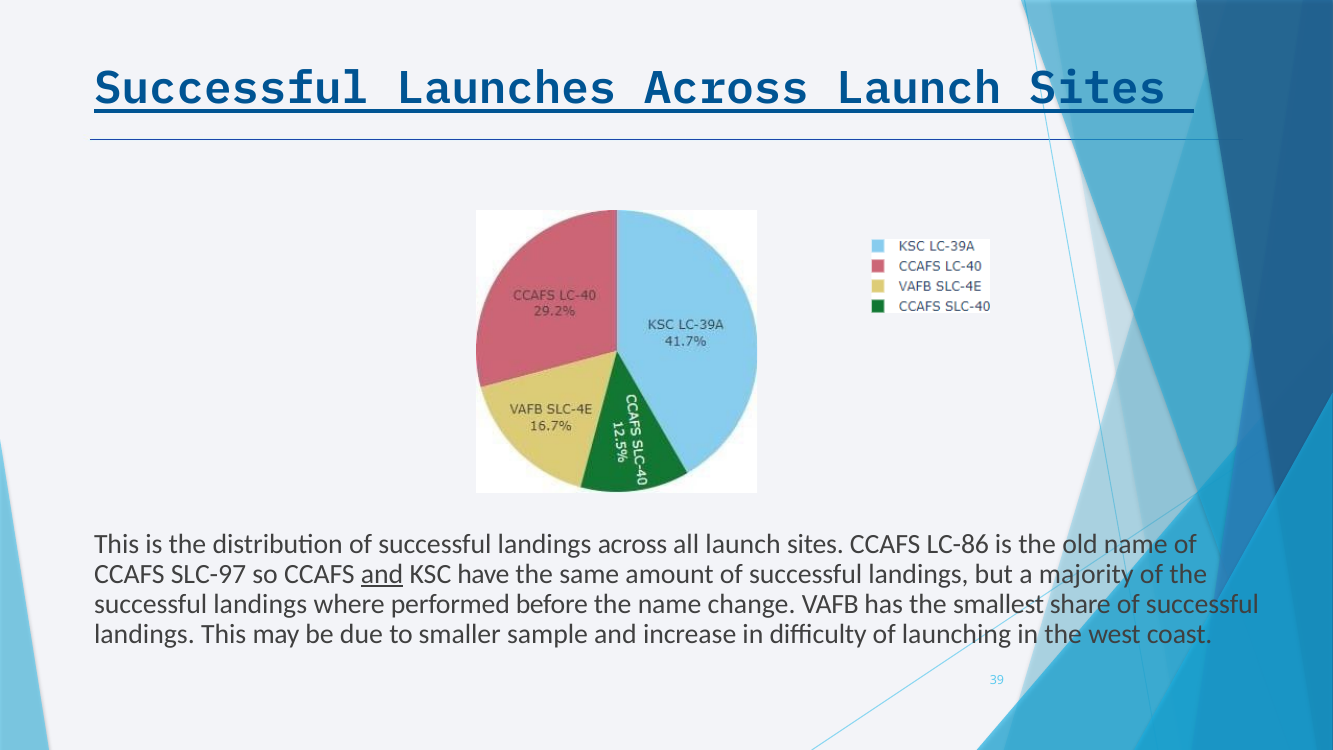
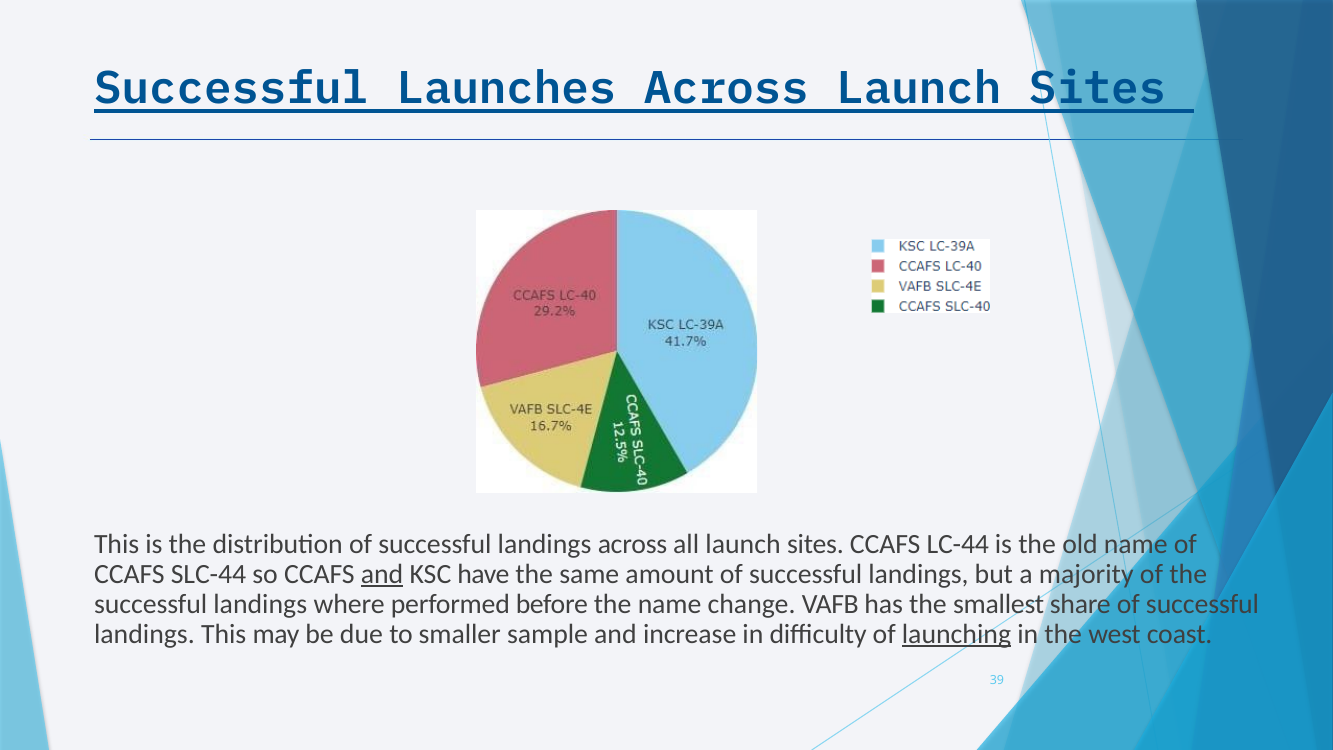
LC-86: LC-86 -> LC-44
SLC-97: SLC-97 -> SLC-44
launching underline: none -> present
